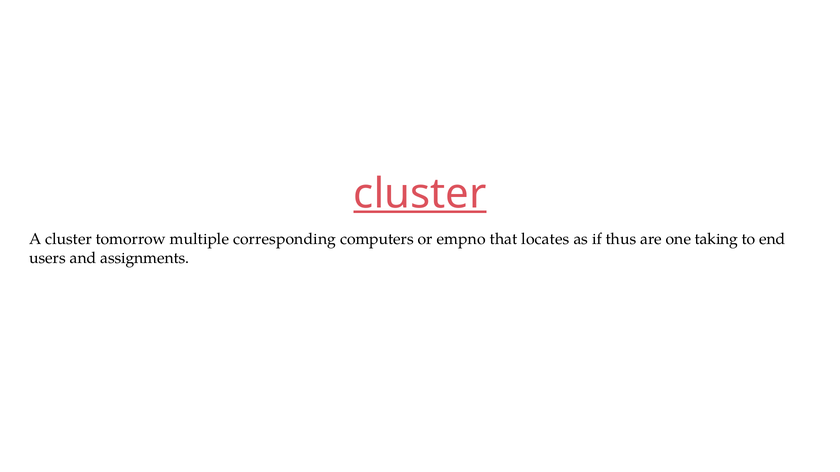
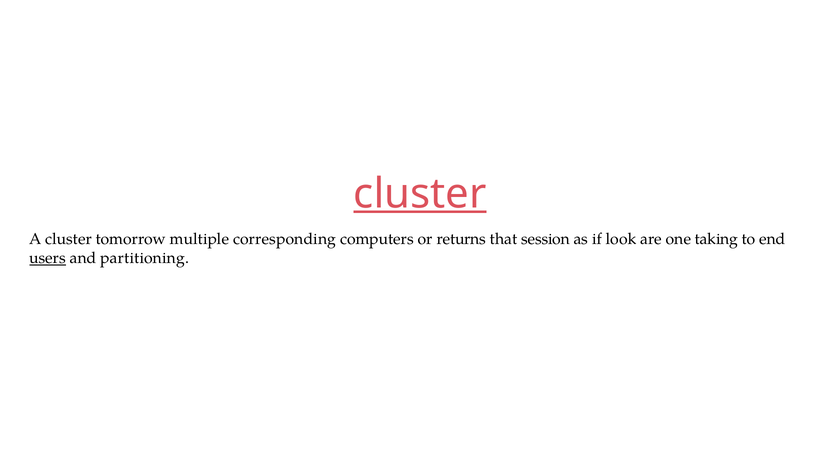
empno: empno -> returns
locates: locates -> session
thus: thus -> look
users underline: none -> present
assignments: assignments -> partitioning
